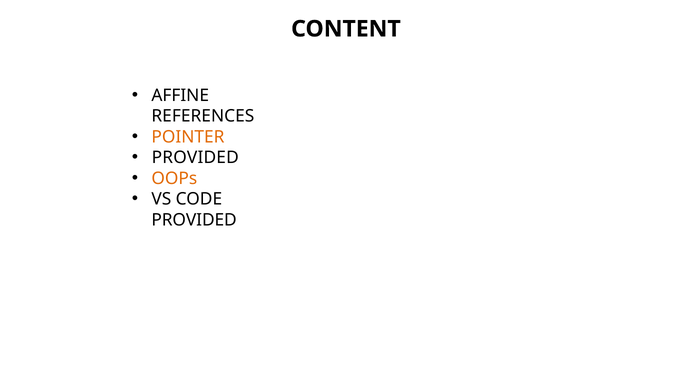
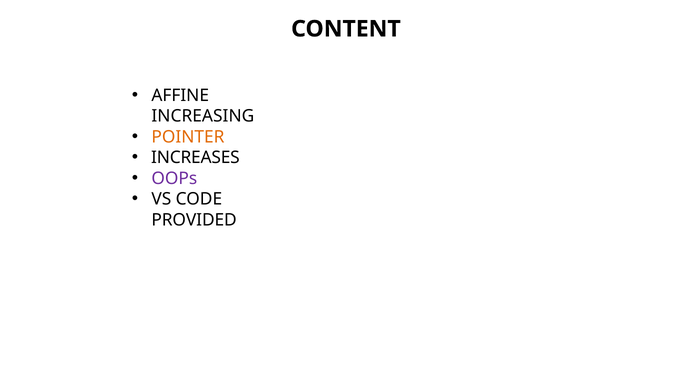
REFERENCES: REFERENCES -> INCREASING
PROVIDED at (195, 158): PROVIDED -> INCREASES
OOPs colour: orange -> purple
